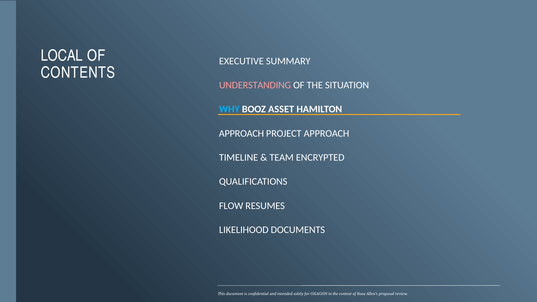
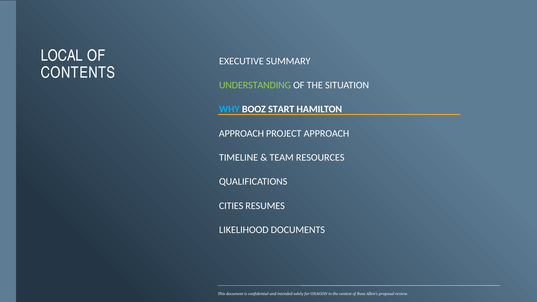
UNDERSTANDING colour: pink -> light green
ASSET: ASSET -> START
ENCRYPTED: ENCRYPTED -> RESOURCES
FLOW: FLOW -> CITIES
